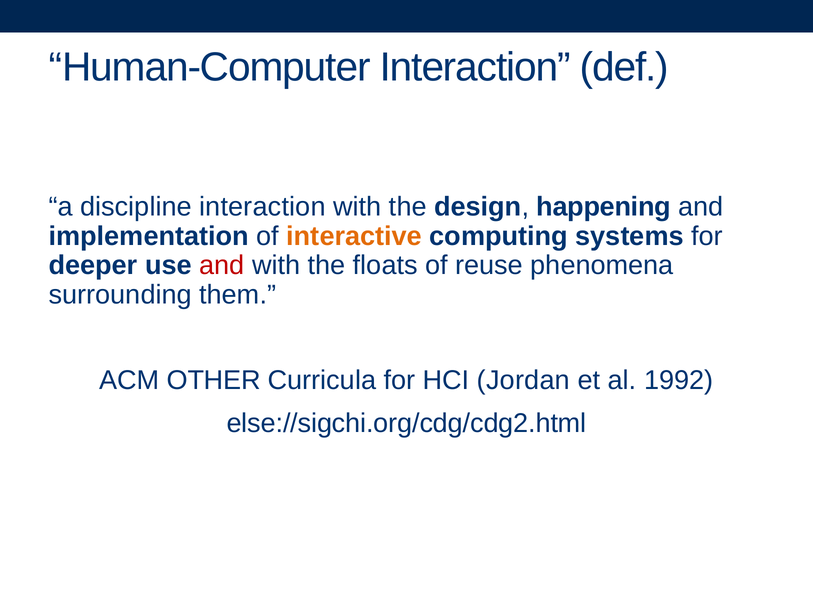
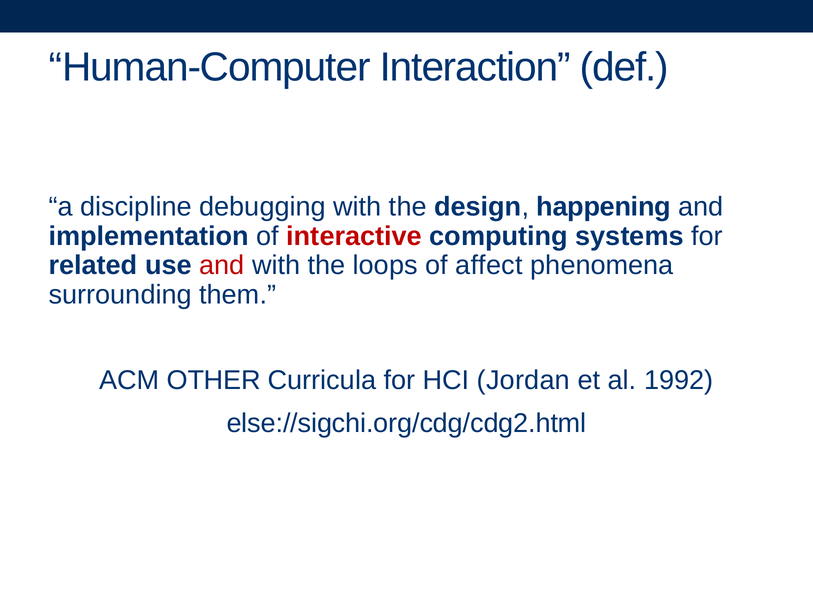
discipline interaction: interaction -> debugging
interactive colour: orange -> red
deeper: deeper -> related
floats: floats -> loops
reuse: reuse -> affect
